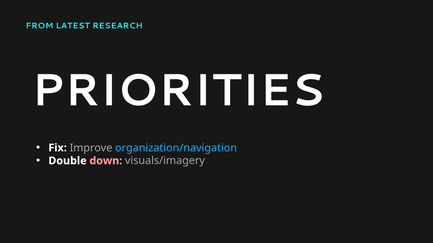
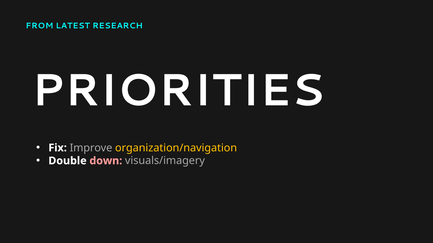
organization/navigation colour: light blue -> yellow
